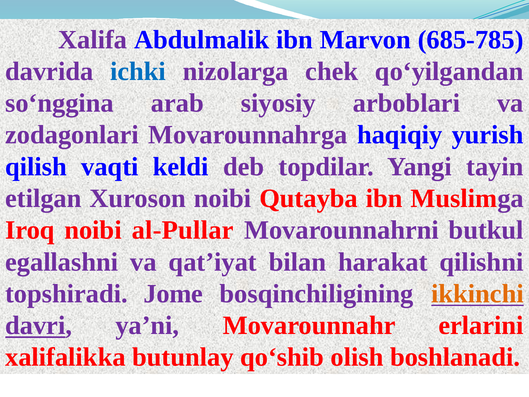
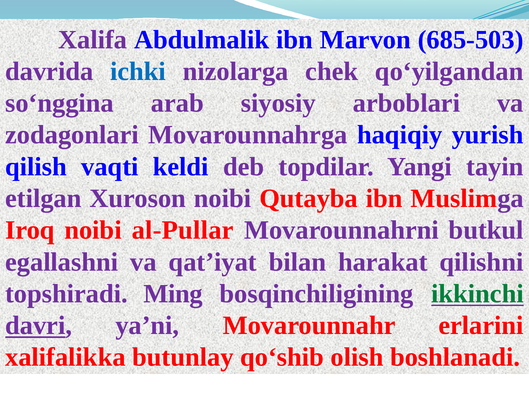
685-785: 685-785 -> 685-503
Jome: Jome -> Ming
ikkinchi colour: orange -> green
